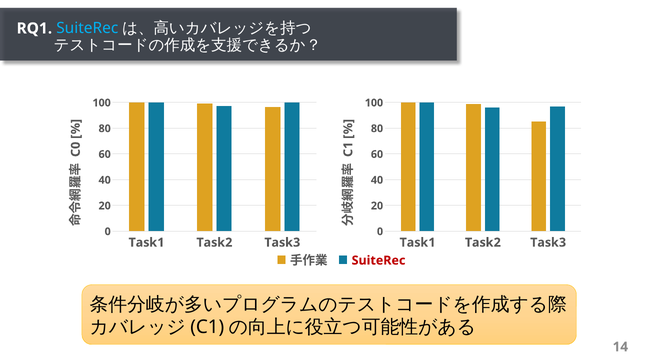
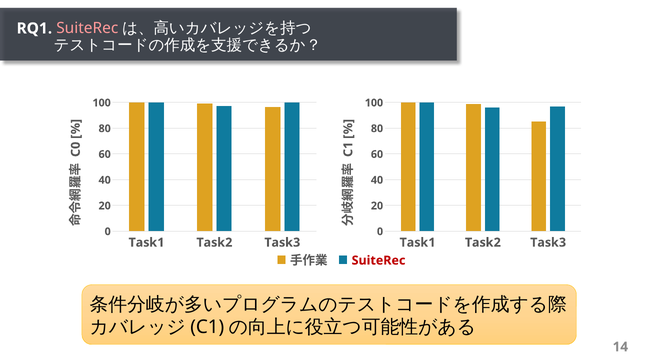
SuiteRec at (87, 28) colour: light blue -> pink
